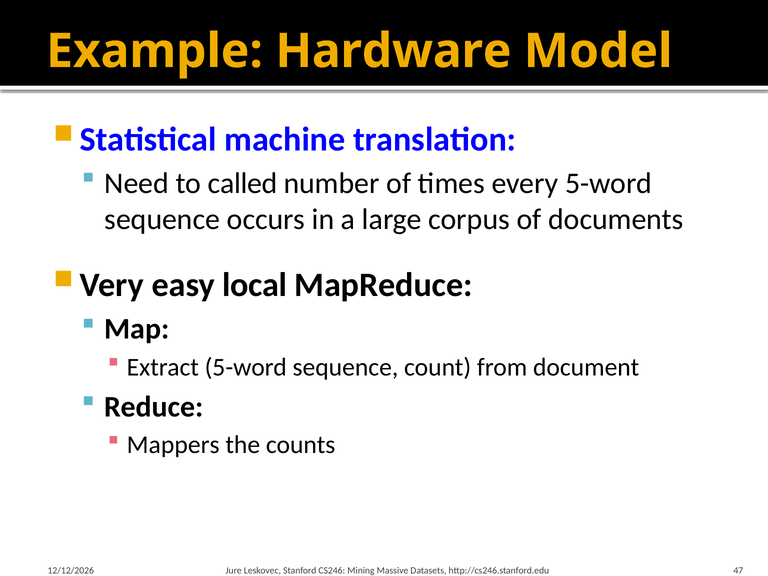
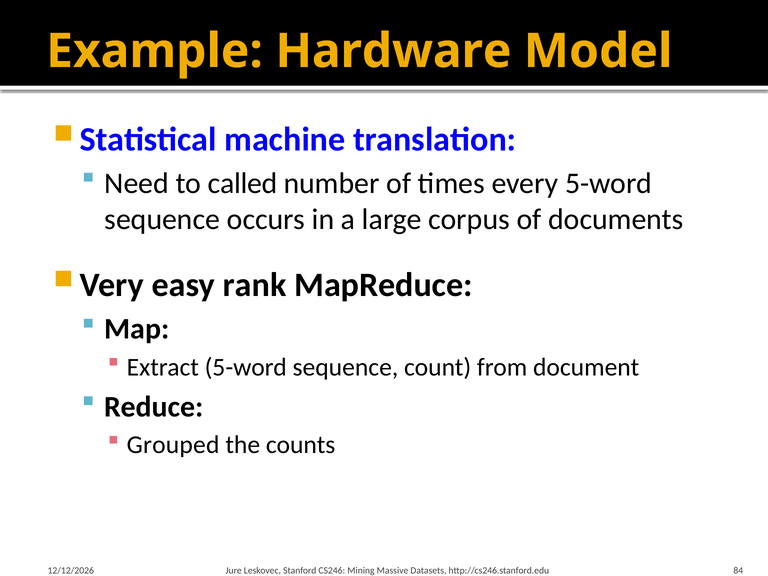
local: local -> rank
Mappers: Mappers -> Grouped
47: 47 -> 84
